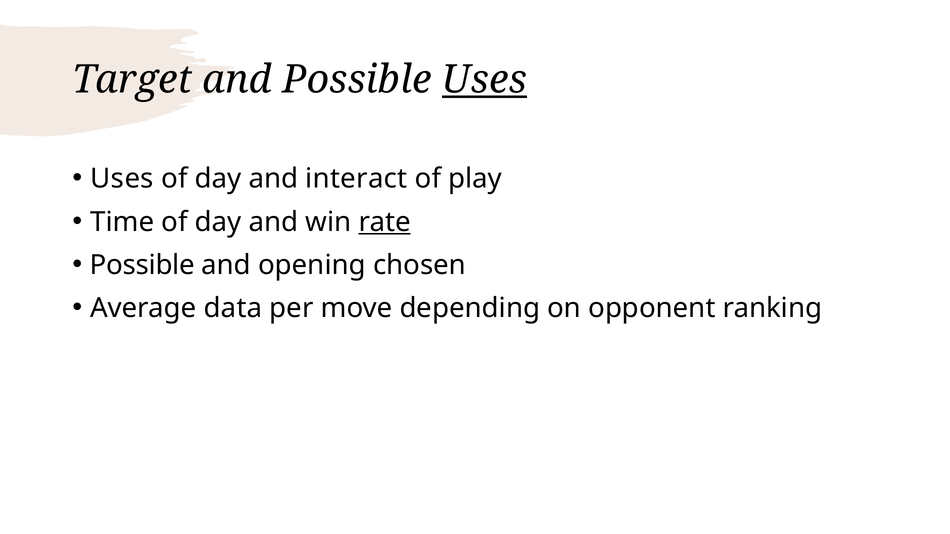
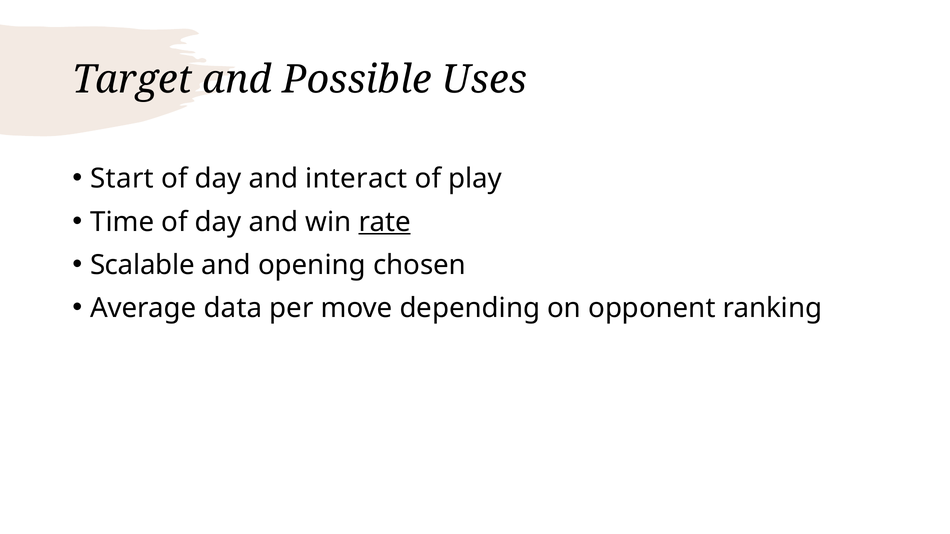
Uses at (484, 80) underline: present -> none
Uses at (122, 179): Uses -> Start
Possible at (142, 265): Possible -> Scalable
